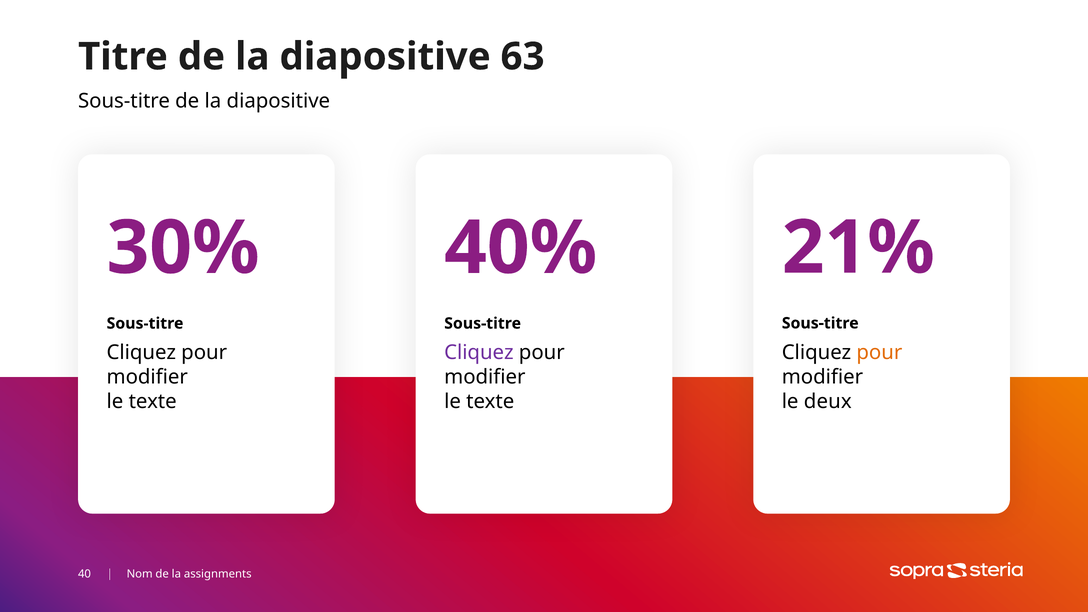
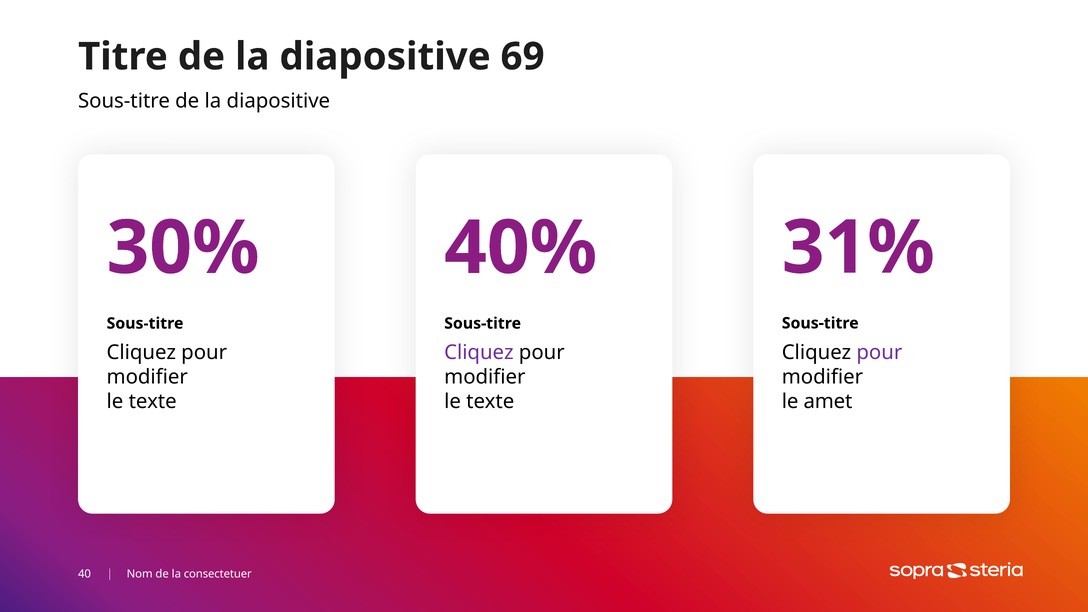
63: 63 -> 69
21%: 21% -> 31%
pour at (879, 353) colour: orange -> purple
deux: deux -> amet
assignments: assignments -> consectetuer
